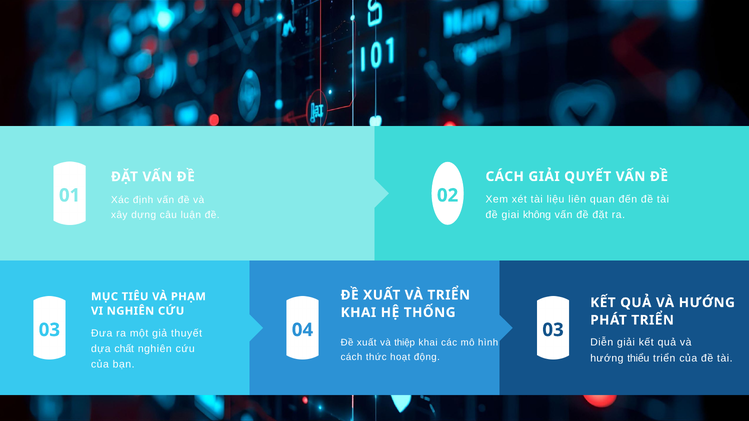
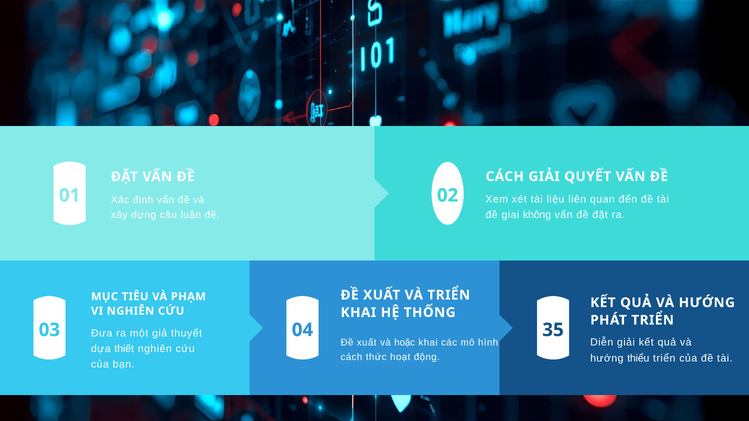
04 03: 03 -> 35
thiệp: thiệp -> hoặc
chất: chất -> thiết
